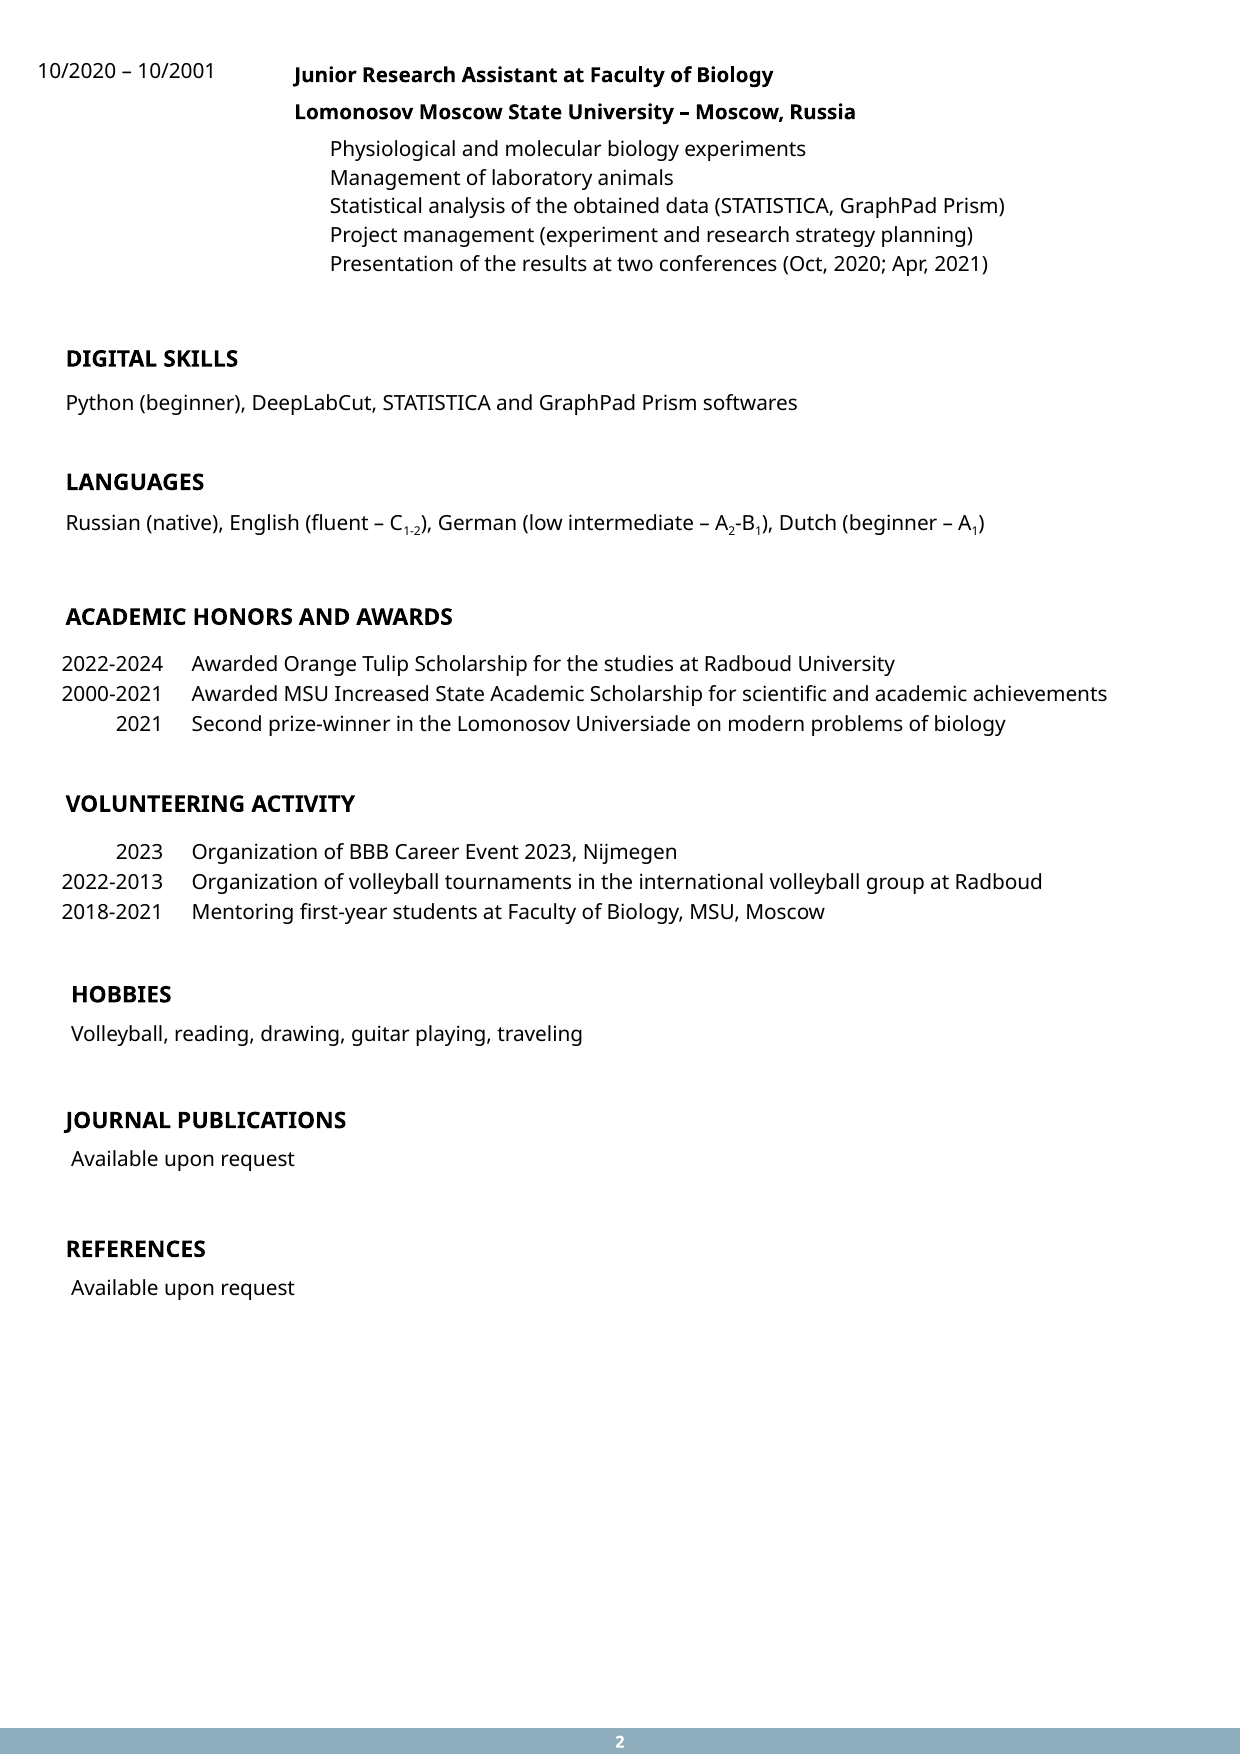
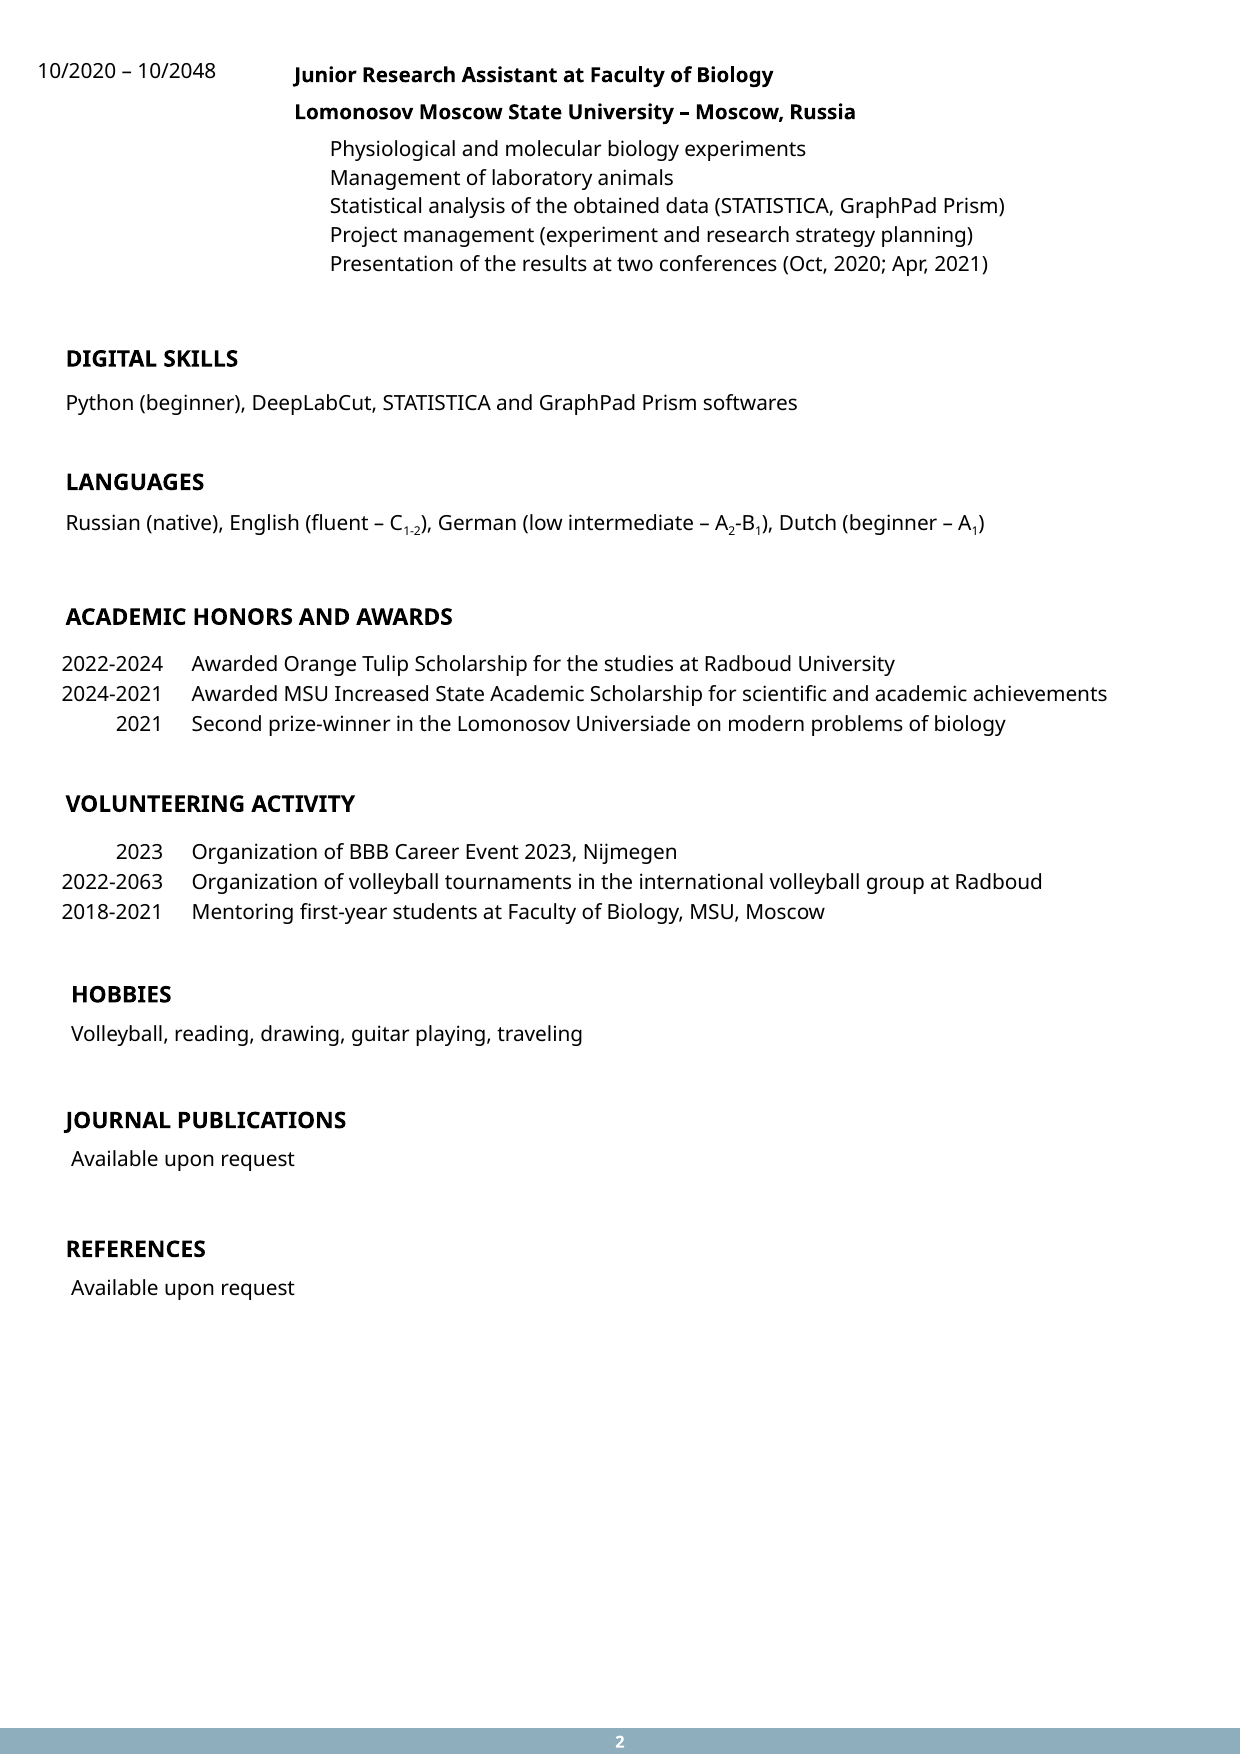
10/2001: 10/2001 -> 10/2048
2000-2021: 2000-2021 -> 2024-2021
2022-2013: 2022-2013 -> 2022-2063
